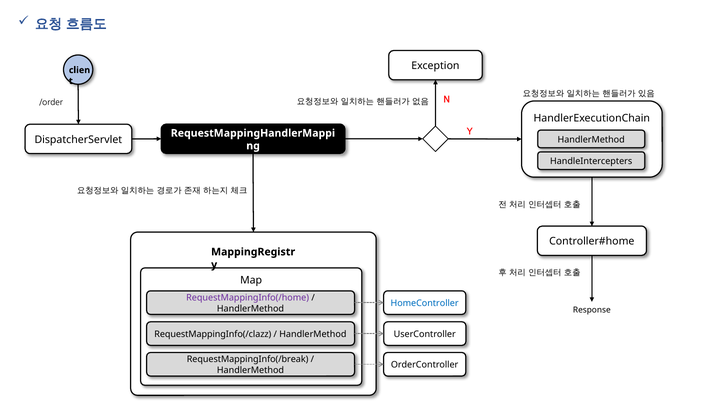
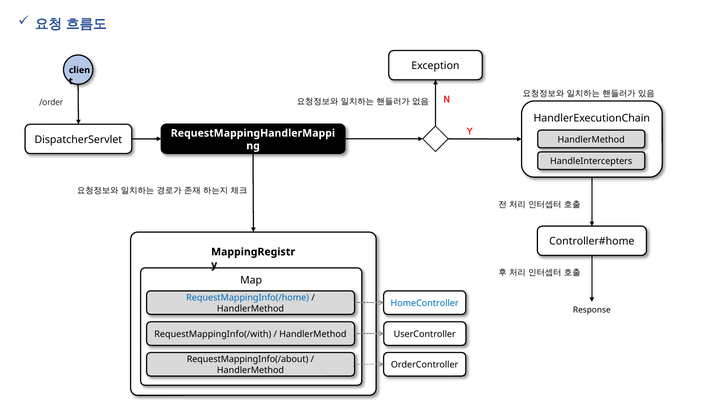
RequestMappingInfo(/home colour: purple -> blue
RequestMappingInfo(/clazz: RequestMappingInfo(/clazz -> RequestMappingInfo(/with
RequestMappingInfo(/break: RequestMappingInfo(/break -> RequestMappingInfo(/about
